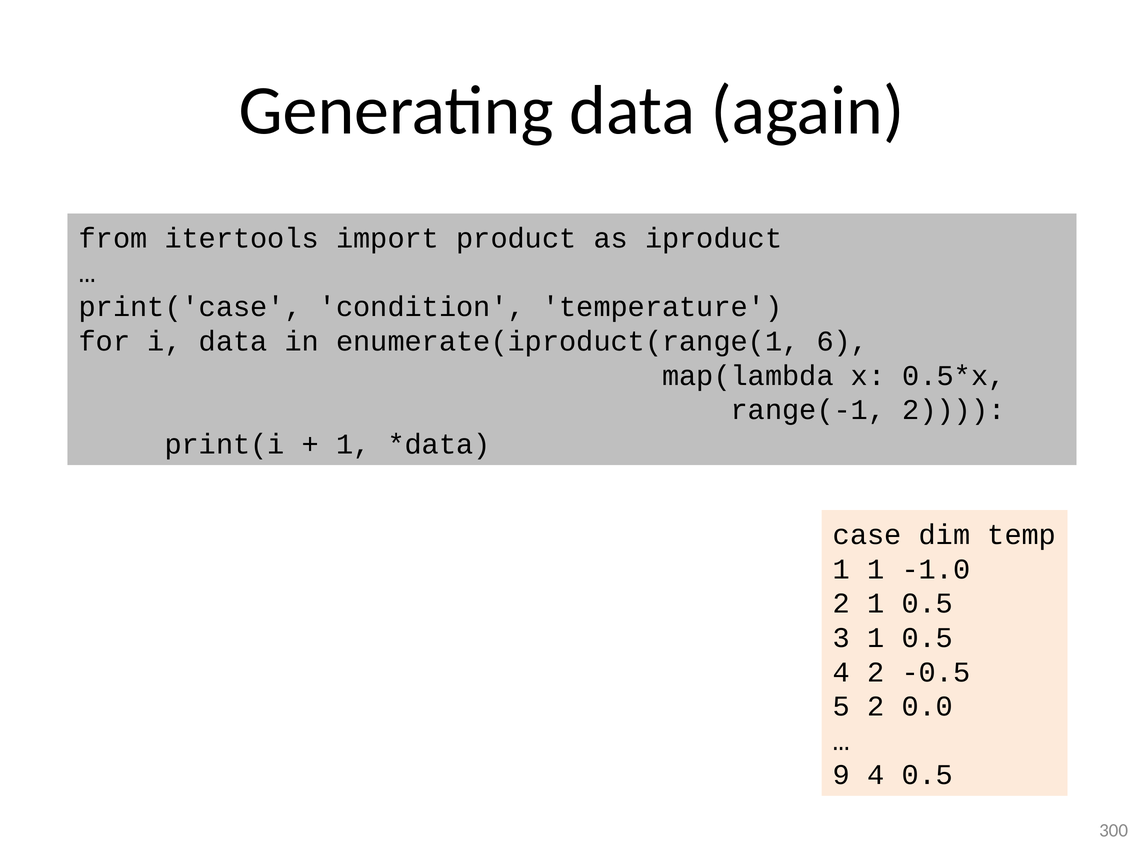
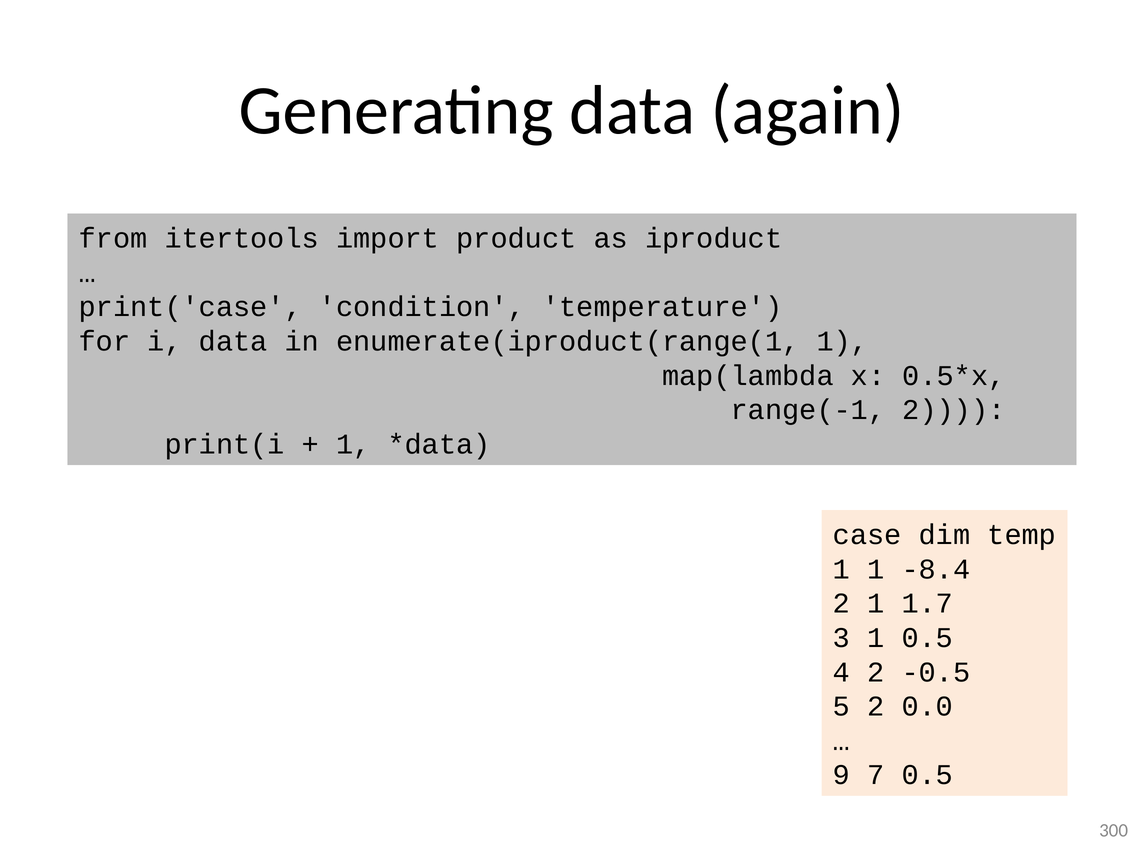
enumerate(iproduct(range(1 6: 6 -> 1
-1.0: -1.0 -> -8.4
2 1 0.5: 0.5 -> 1.7
9 4: 4 -> 7
